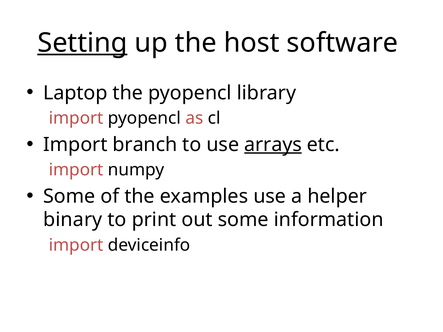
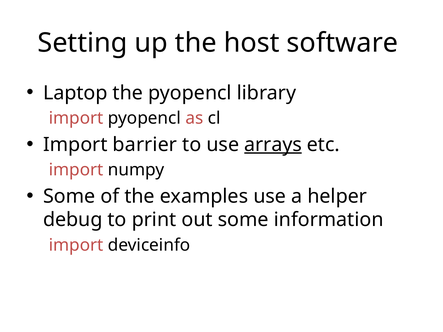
Setting underline: present -> none
branch: branch -> barrier
binary: binary -> debug
